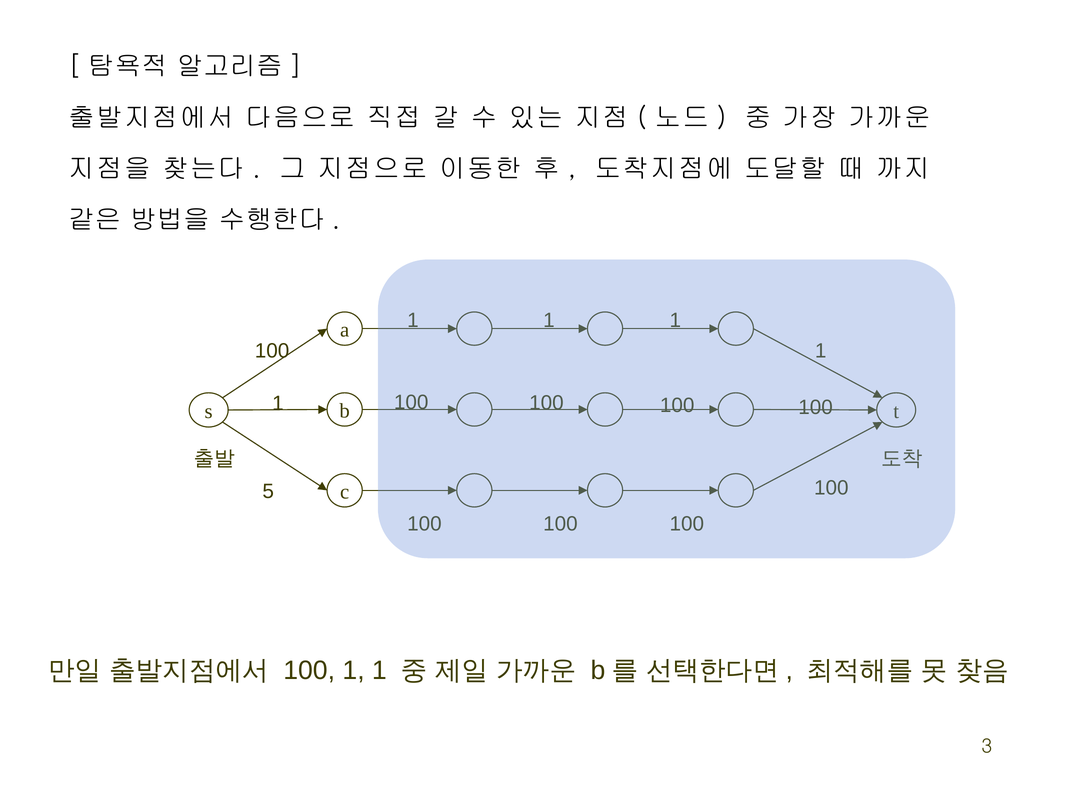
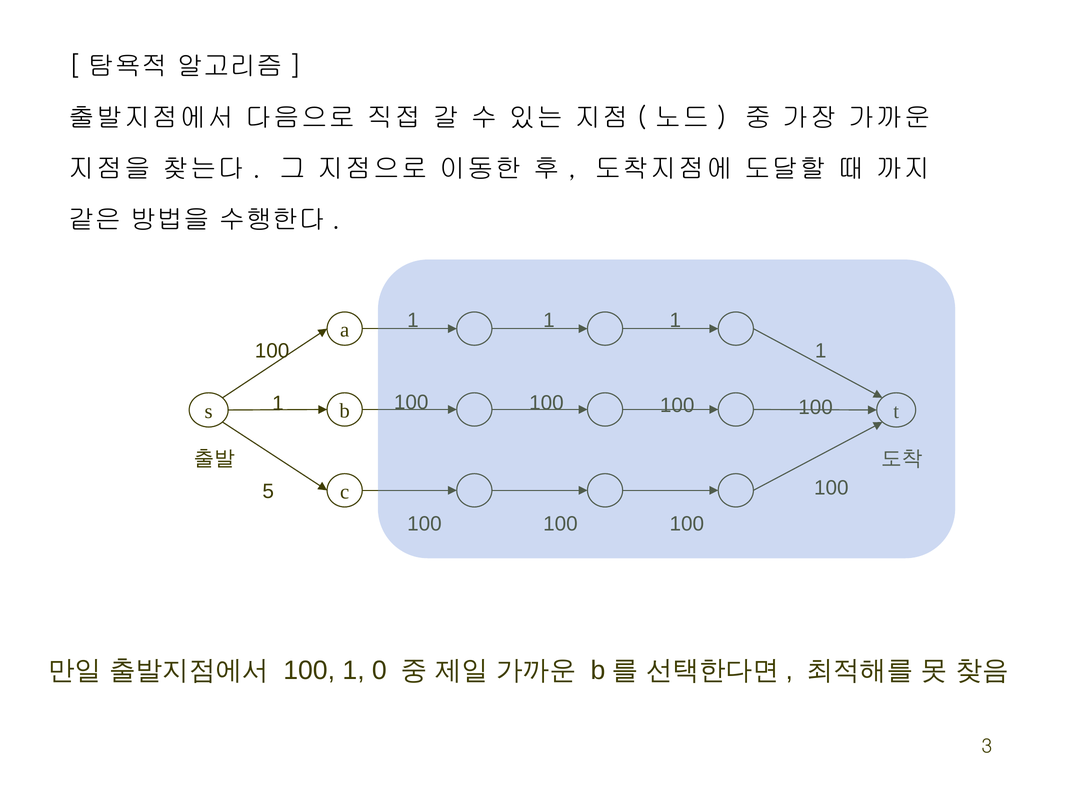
1 at (379, 670): 1 -> 0
